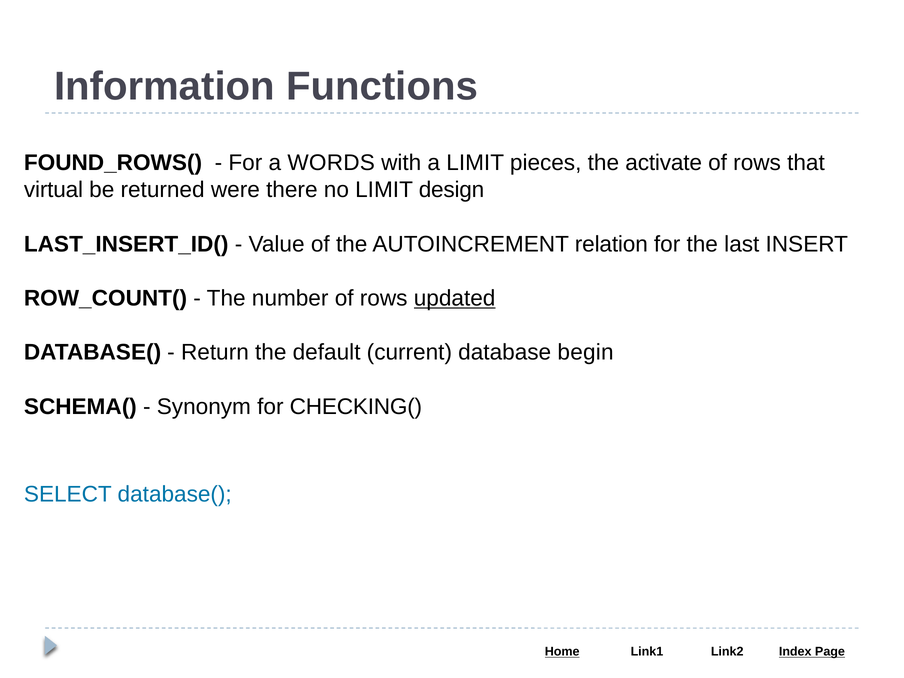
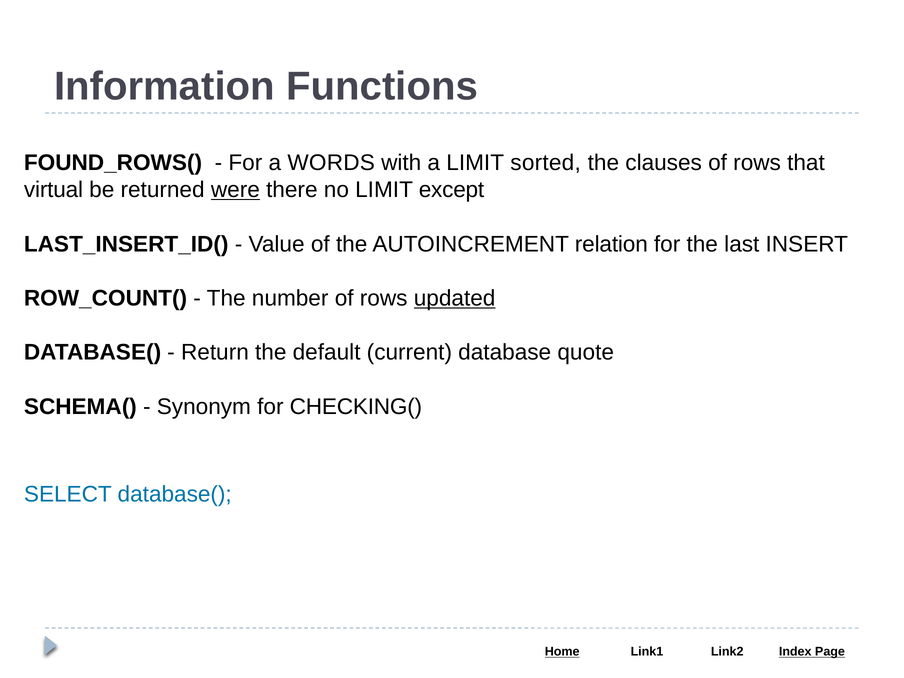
pieces: pieces -> sorted
activate: activate -> clauses
were underline: none -> present
design: design -> except
begin: begin -> quote
